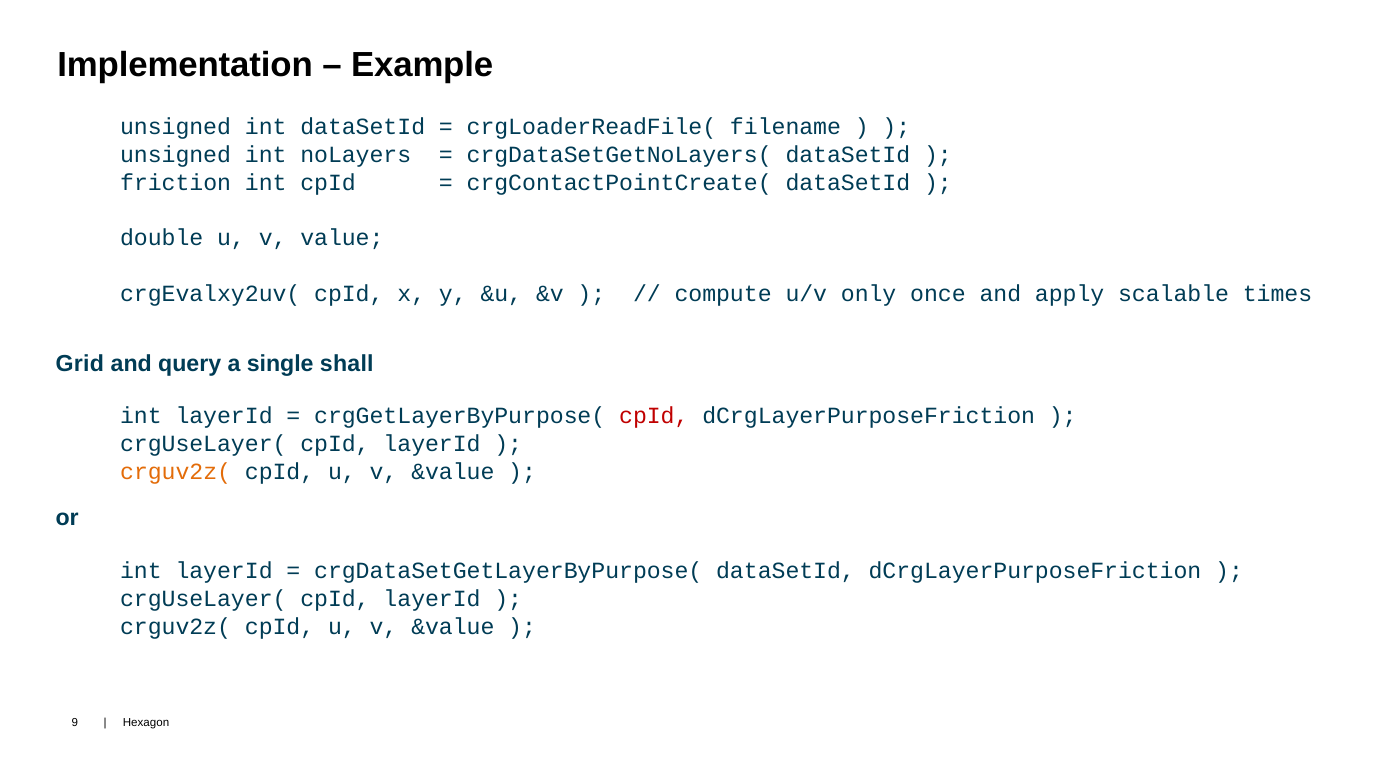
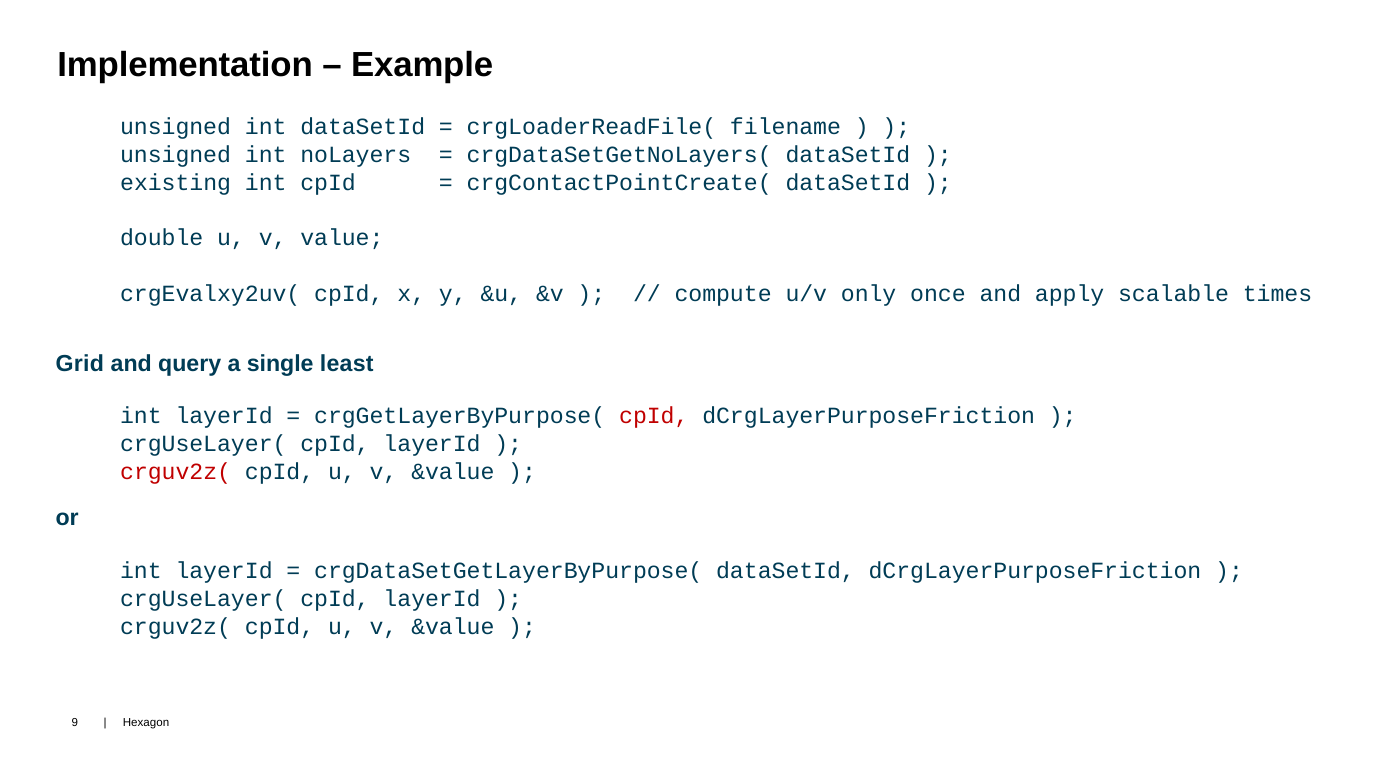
friction: friction -> existing
shall: shall -> least
crguv2z( at (176, 472) colour: orange -> red
